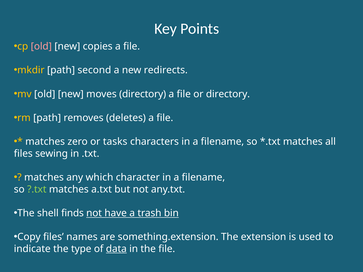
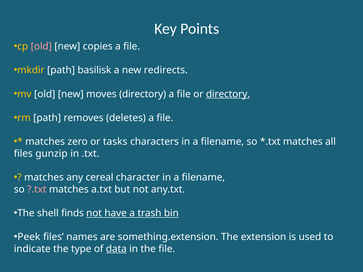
second: second -> basilisk
directory at (228, 94) underline: none -> present
sewing: sewing -> gunzip
which: which -> cereal
?.txt colour: light green -> pink
Copy: Copy -> Peek
